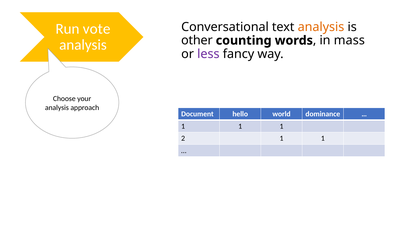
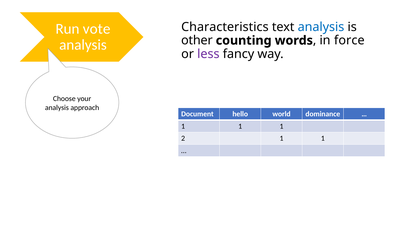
Conversational: Conversational -> Characteristics
analysis at (321, 27) colour: orange -> blue
mass: mass -> force
